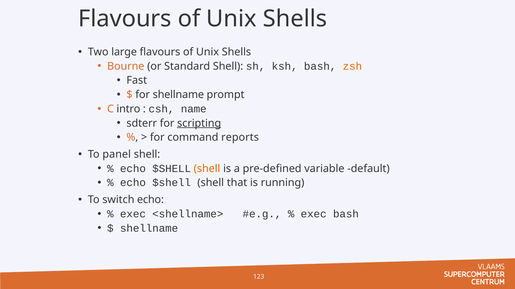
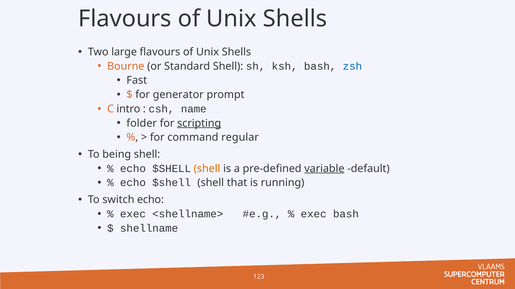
zsh colour: orange -> blue
for shellname: shellname -> generator
sdterr: sdterr -> folder
reports: reports -> regular
panel: panel -> being
variable underline: none -> present
